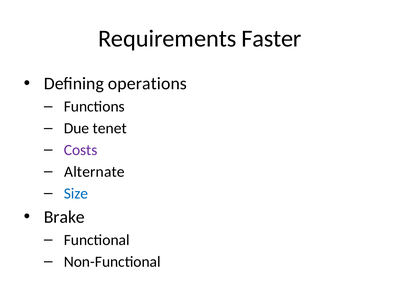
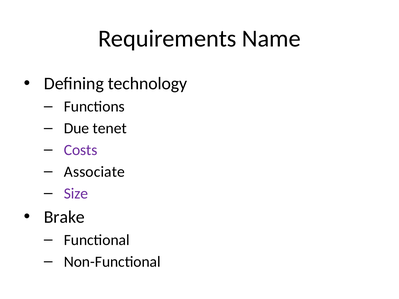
Faster: Faster -> Name
operations: operations -> technology
Alternate: Alternate -> Associate
Size colour: blue -> purple
